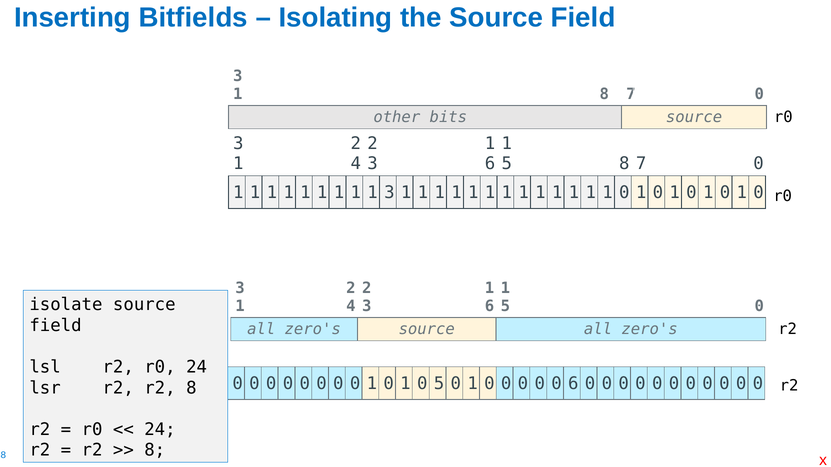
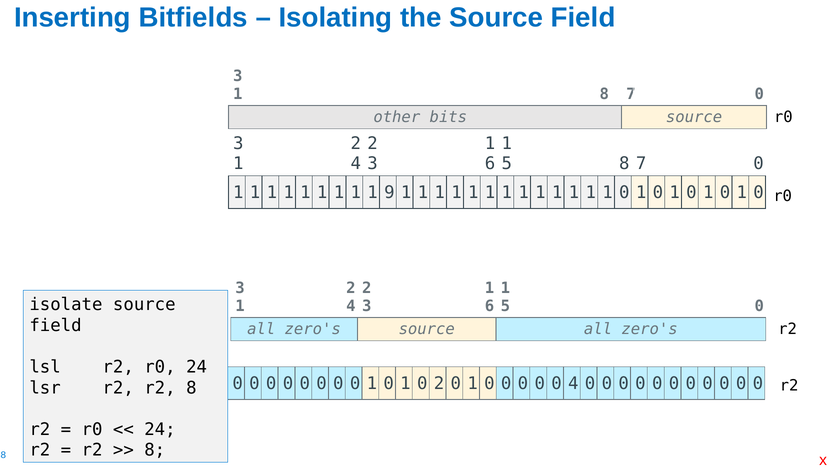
1 3: 3 -> 9
0 5: 5 -> 2
0 6: 6 -> 4
